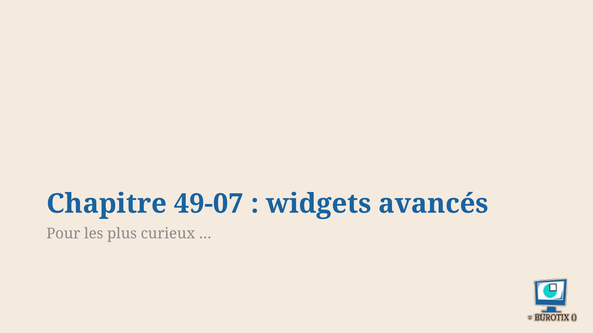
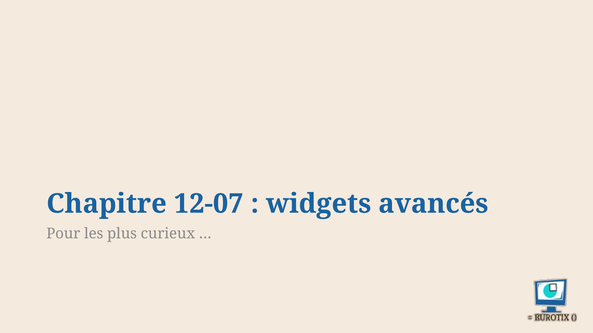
49-07: 49-07 -> 12-07
